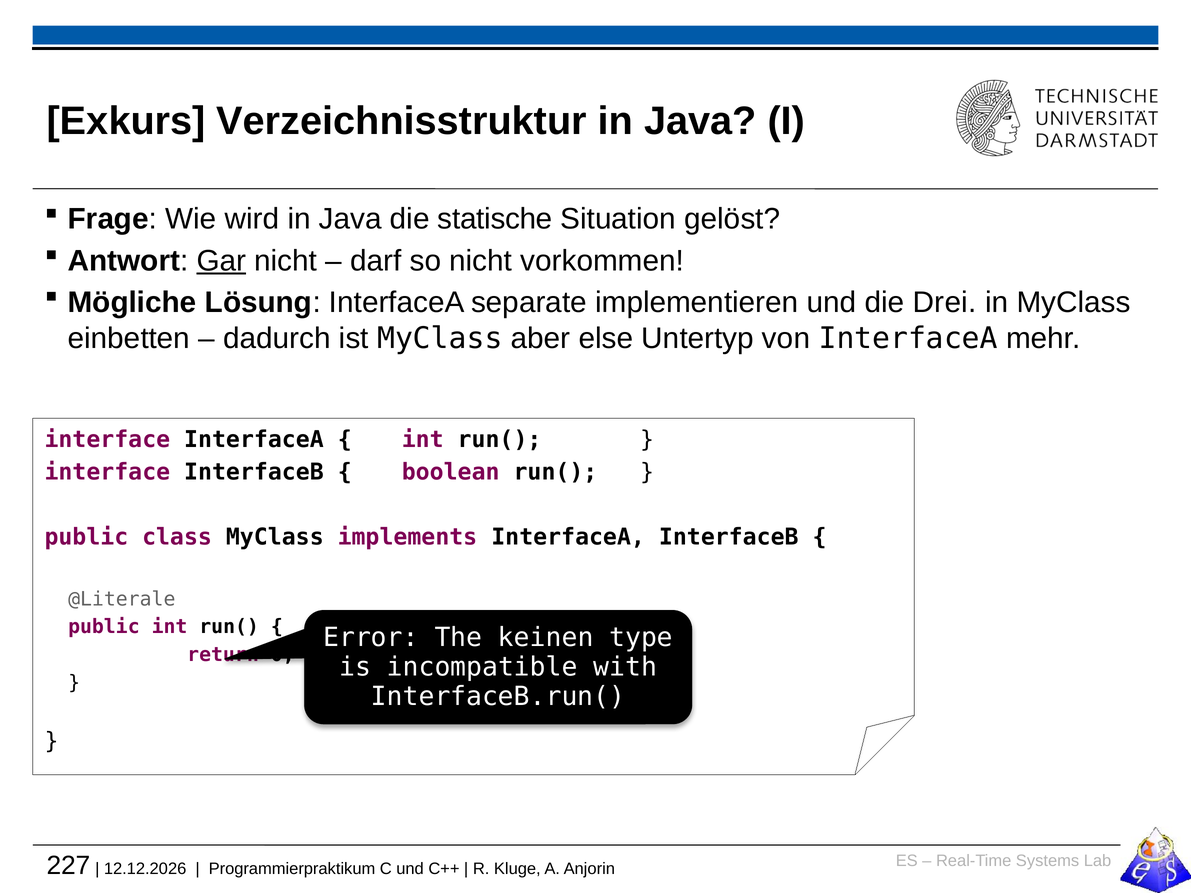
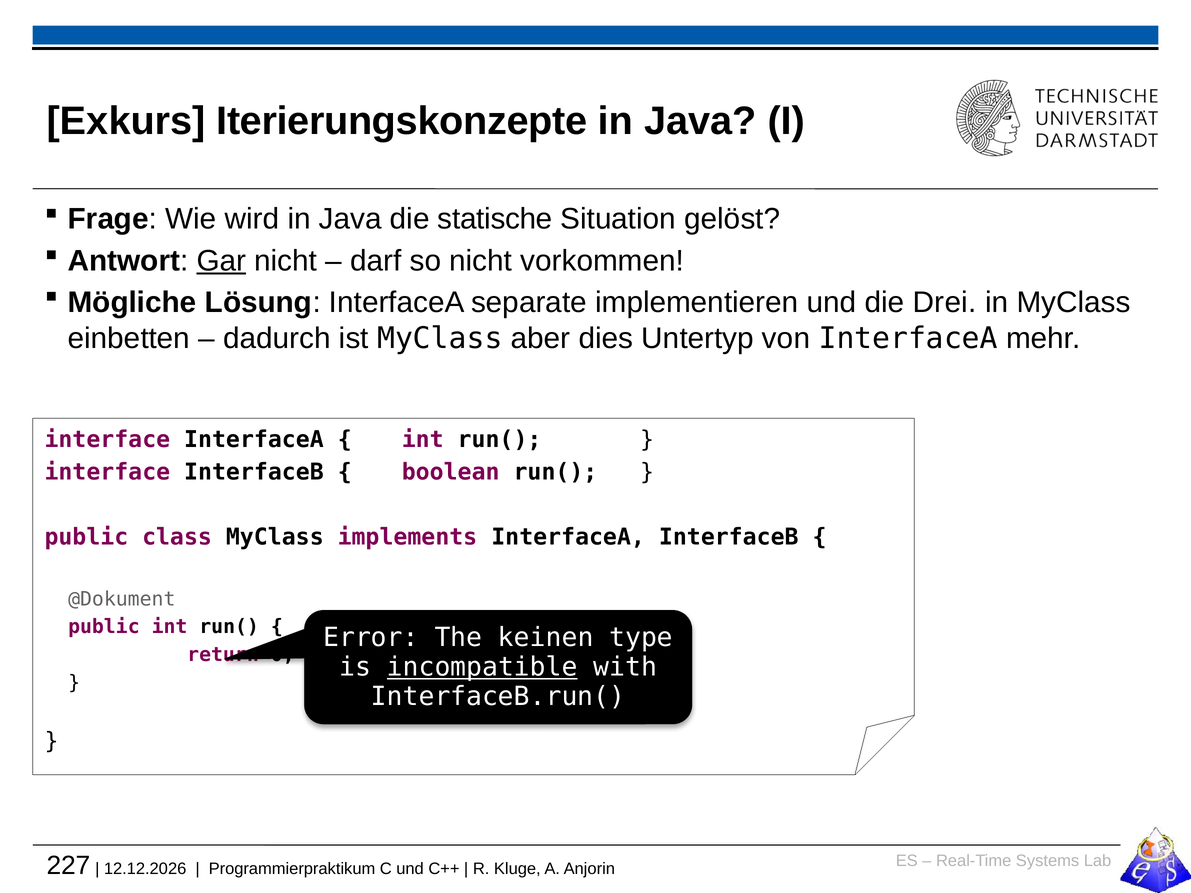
Verzeichnisstruktur: Verzeichnisstruktur -> Iterierungskonzepte
else: else -> dies
@Literale: @Literale -> @Dokument
incompatible underline: none -> present
